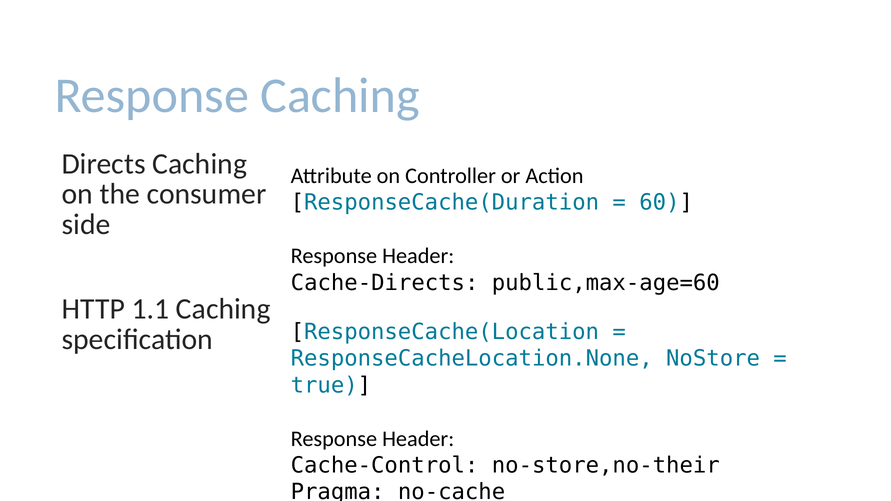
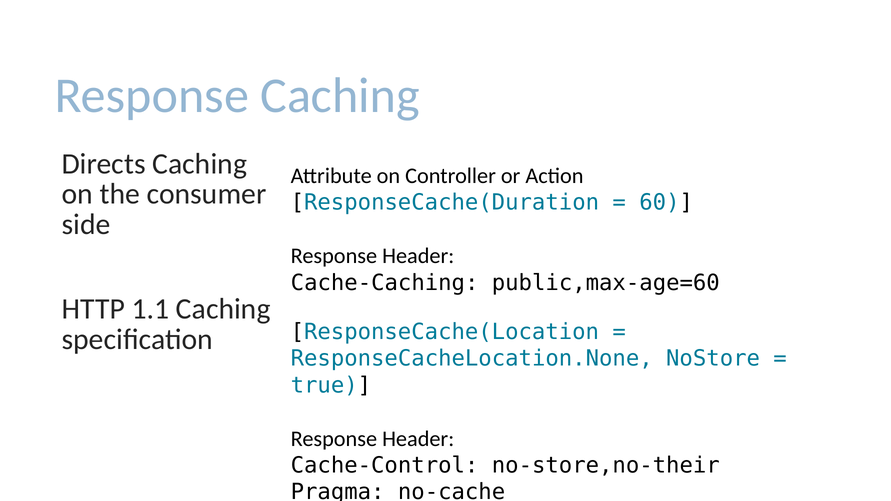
Cache-Directs: Cache-Directs -> Cache-Caching
